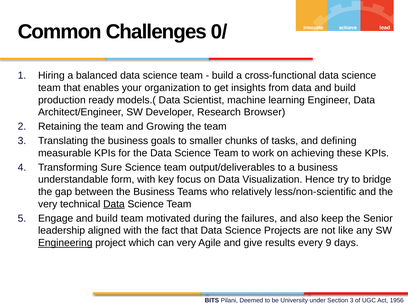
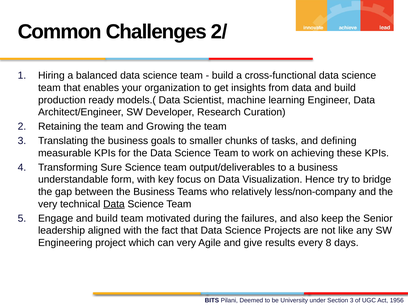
0/: 0/ -> 2/
Browser: Browser -> Curation
less/non-scientific: less/non-scientific -> less/non-company
Engineering underline: present -> none
9: 9 -> 8
